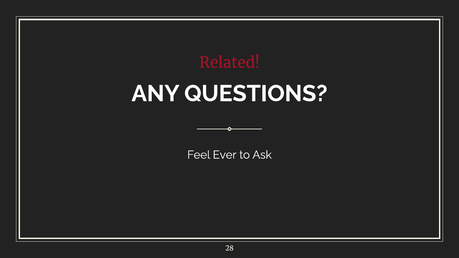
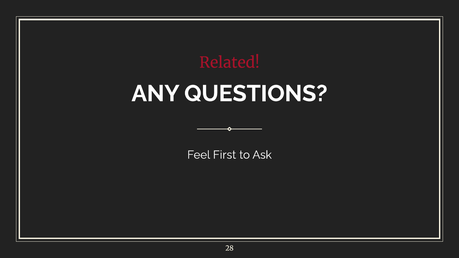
Ever: Ever -> First
